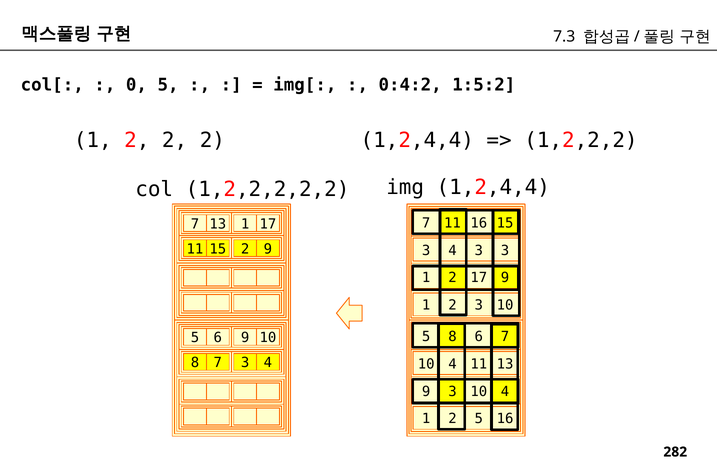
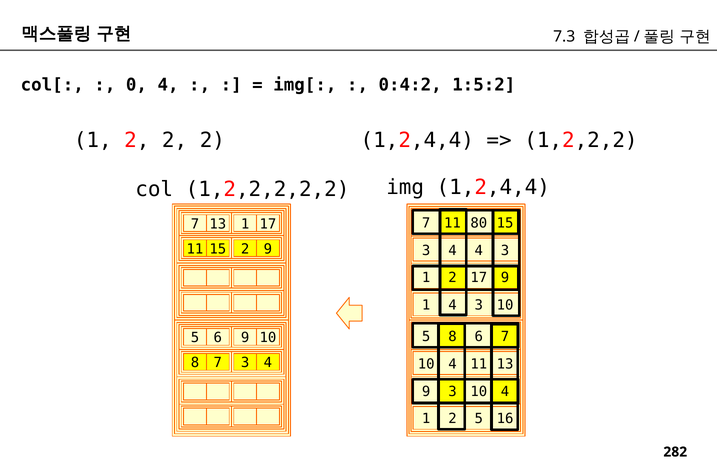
0 5: 5 -> 4
11 16: 16 -> 80
4 3: 3 -> 4
2 at (452, 305): 2 -> 4
